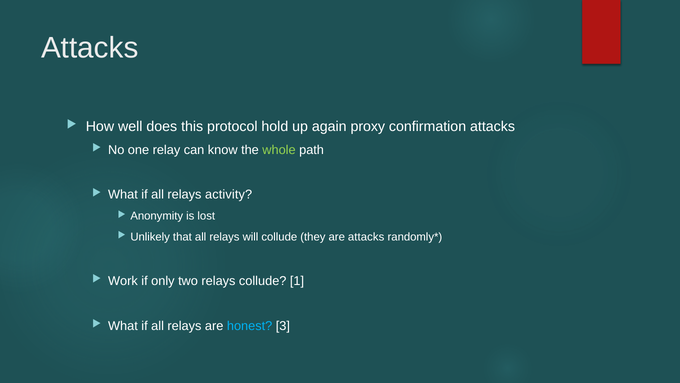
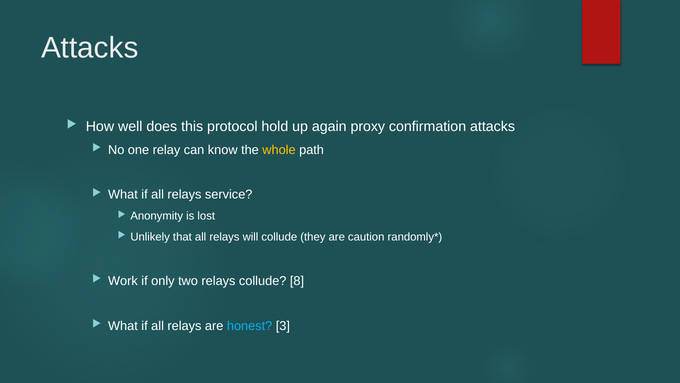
whole colour: light green -> yellow
activity: activity -> service
are attacks: attacks -> caution
1: 1 -> 8
